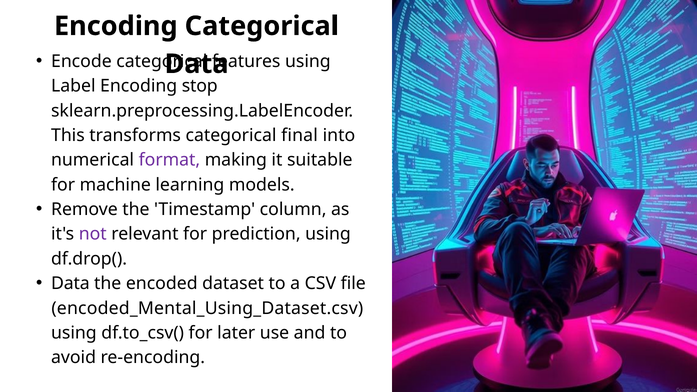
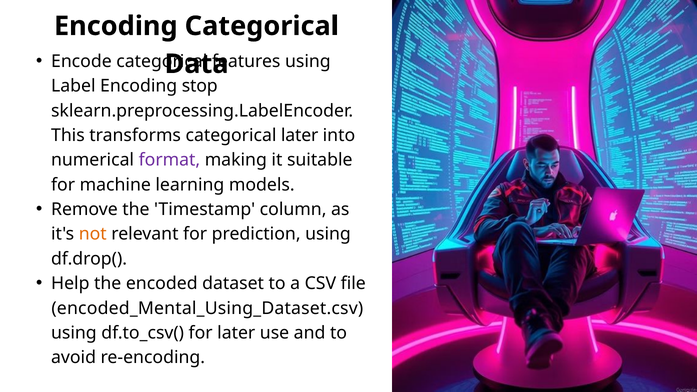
categorical final: final -> later
not colour: purple -> orange
Data at (70, 284): Data -> Help
